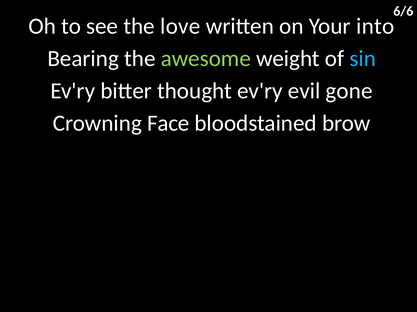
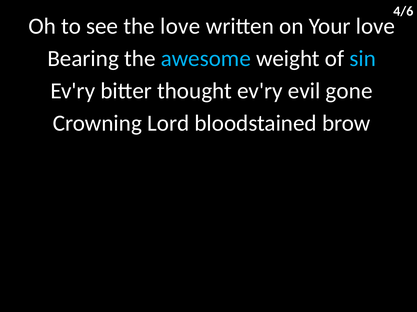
6/6: 6/6 -> 4/6
Your into: into -> love
awesome colour: light green -> light blue
Face: Face -> Lord
